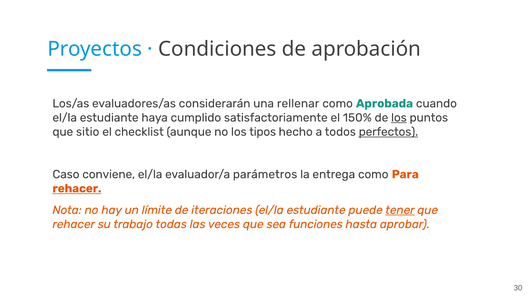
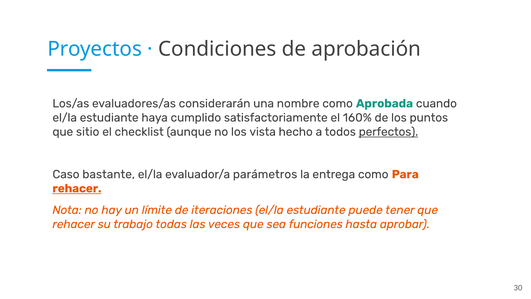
rellenar: rellenar -> nombre
150%: 150% -> 160%
los at (399, 118) underline: present -> none
tipos: tipos -> vista
conviene: conviene -> bastante
tener underline: present -> none
